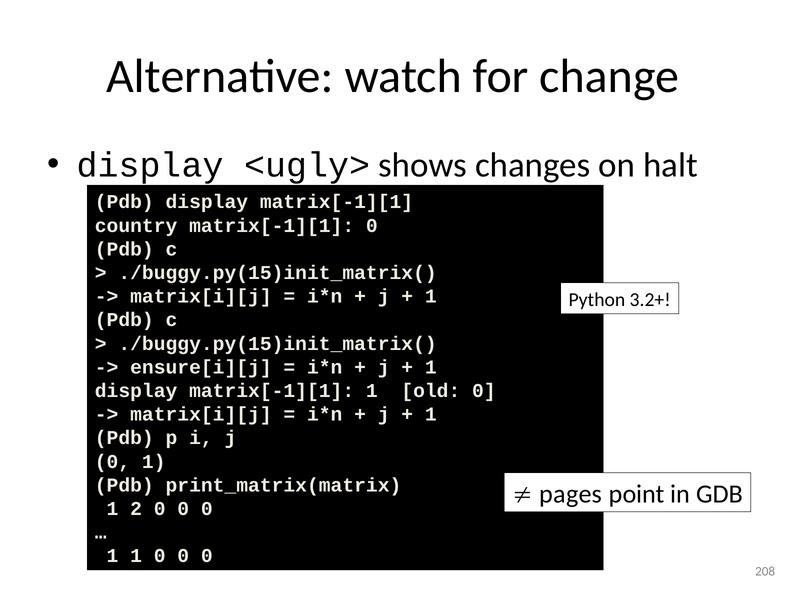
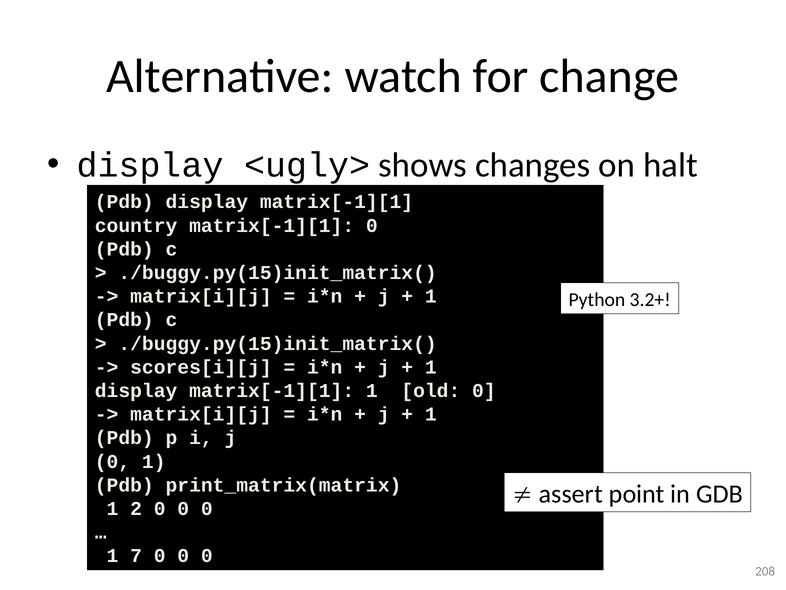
ensure[i][j: ensure[i][j -> scores[i][j
pages: pages -> assert
1 1: 1 -> 7
